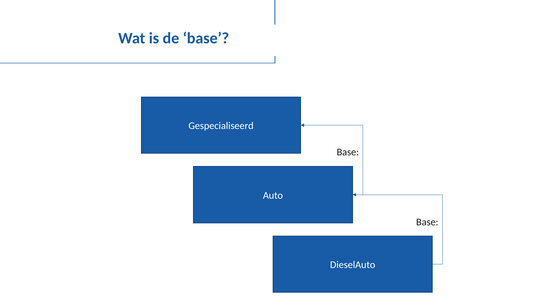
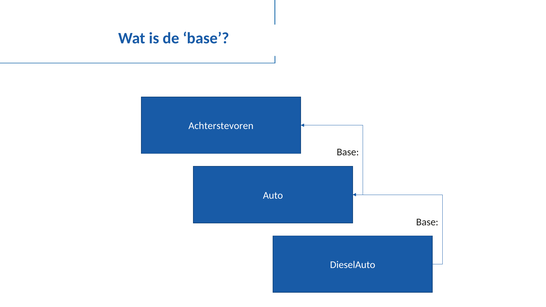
Gespecialiseerd: Gespecialiseerd -> Achterstevoren
